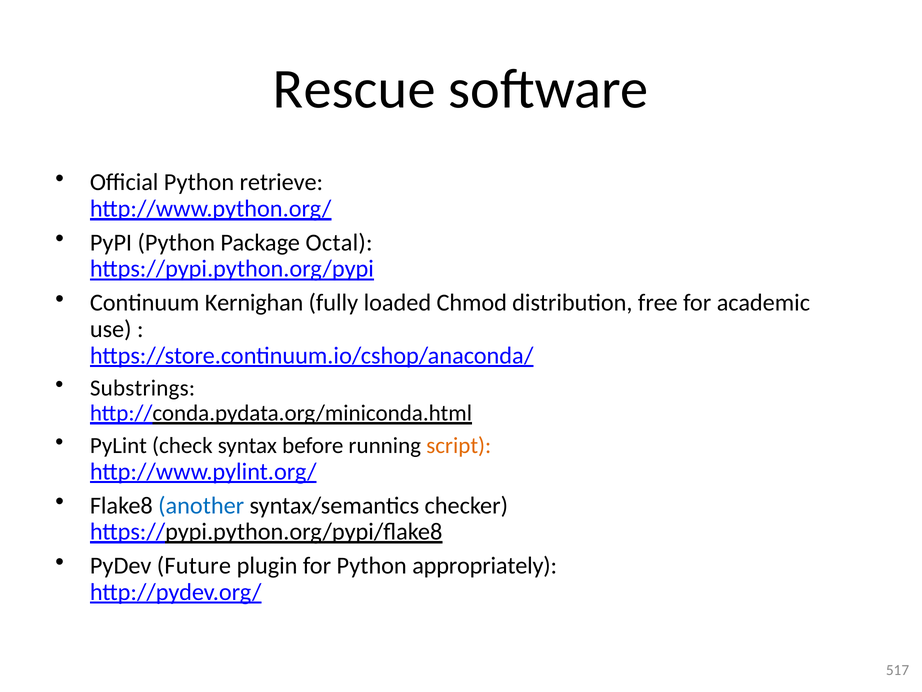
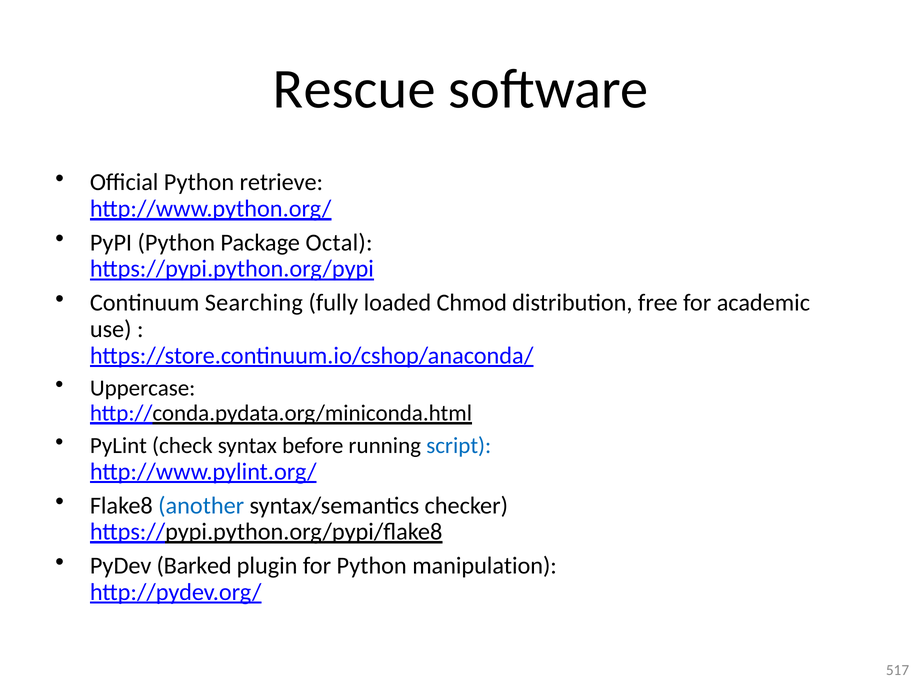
Kernighan: Kernighan -> Searching
Substrings: Substrings -> Uppercase
script colour: orange -> blue
Future: Future -> Barked
appropriately: appropriately -> manipulation
